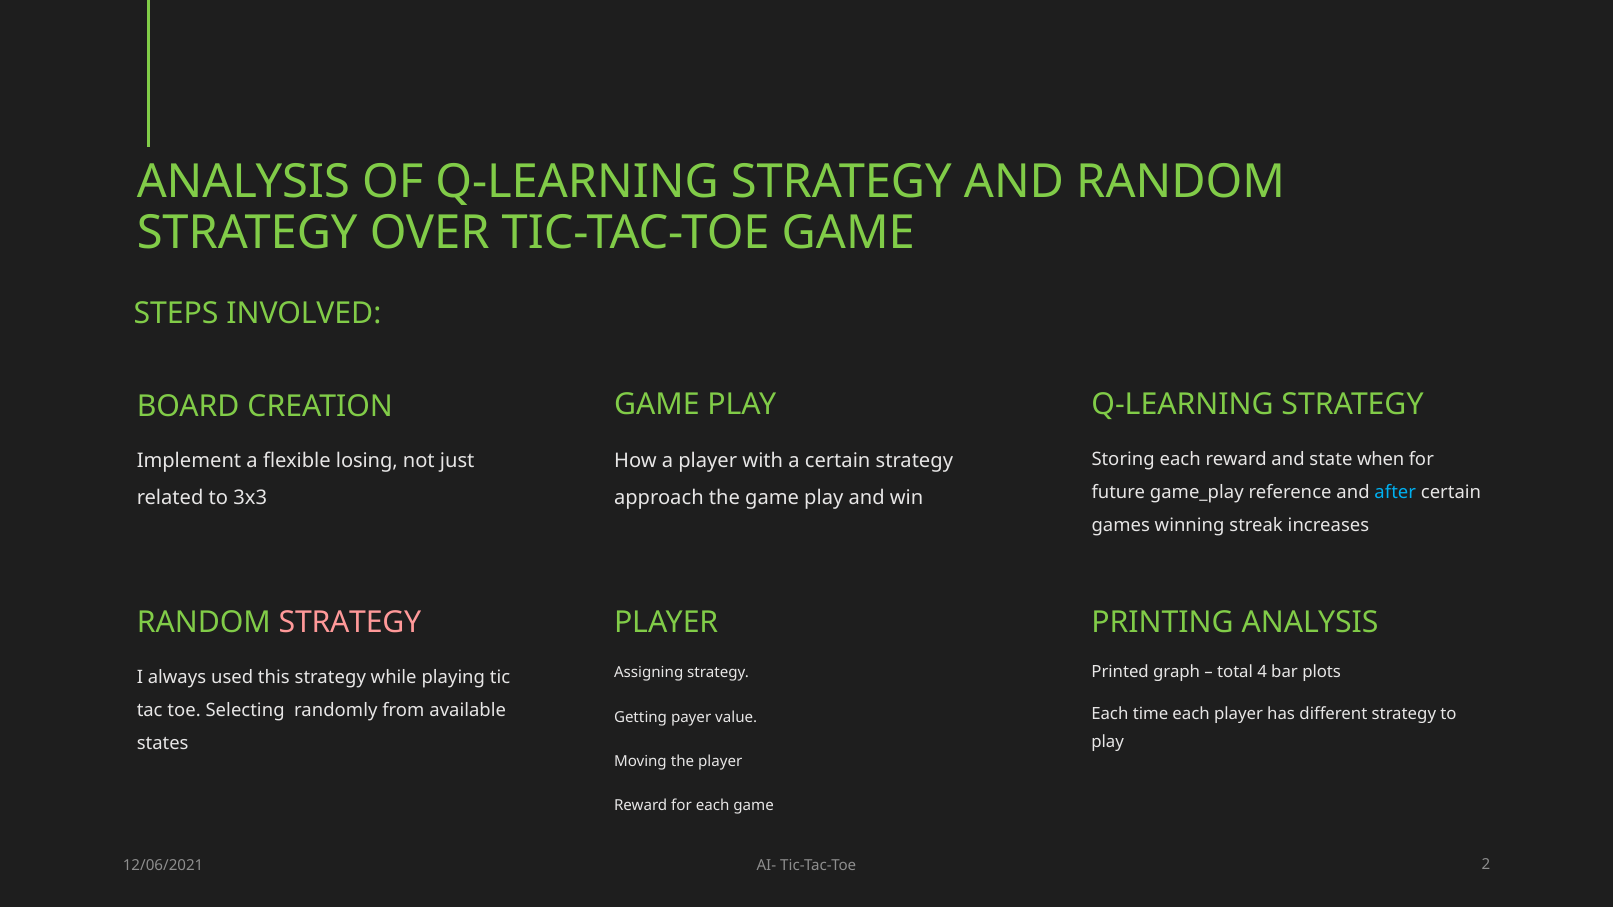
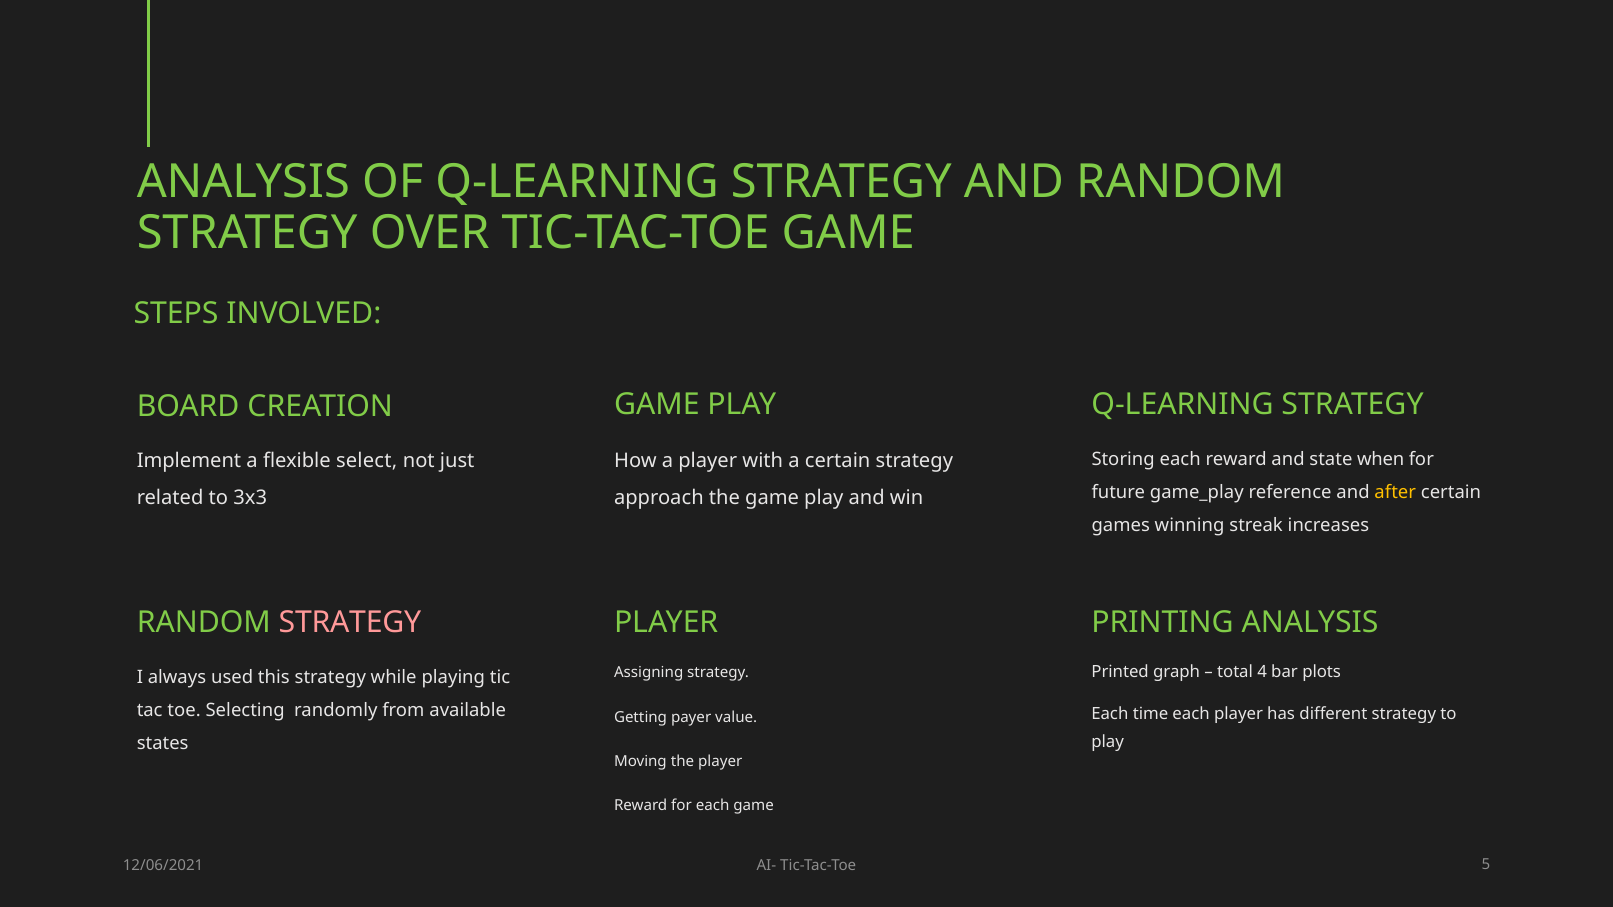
losing: losing -> select
after colour: light blue -> yellow
2: 2 -> 5
